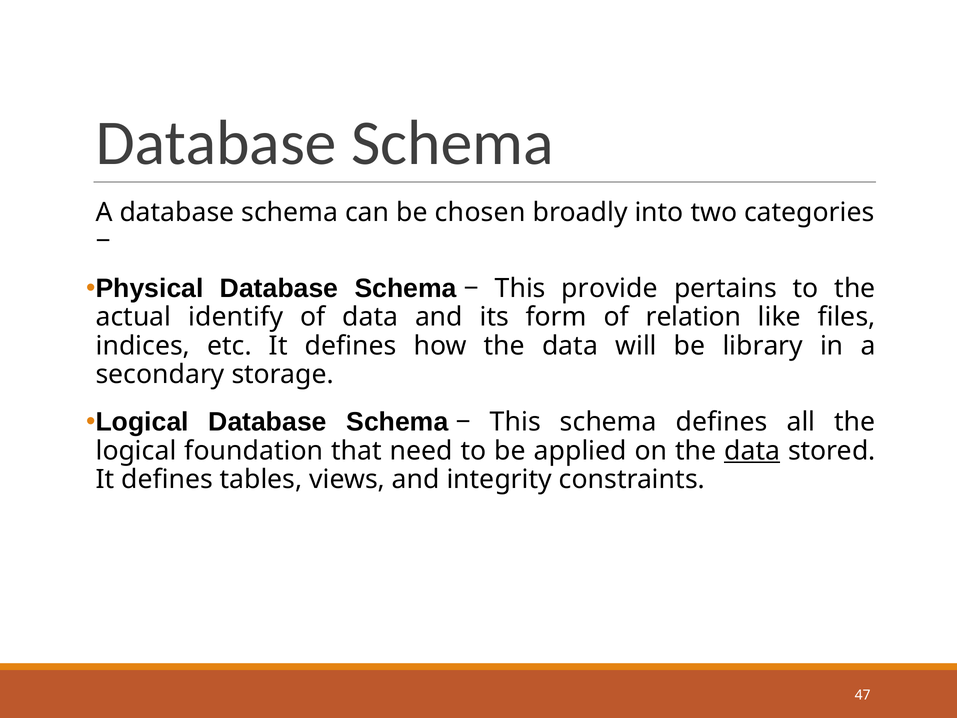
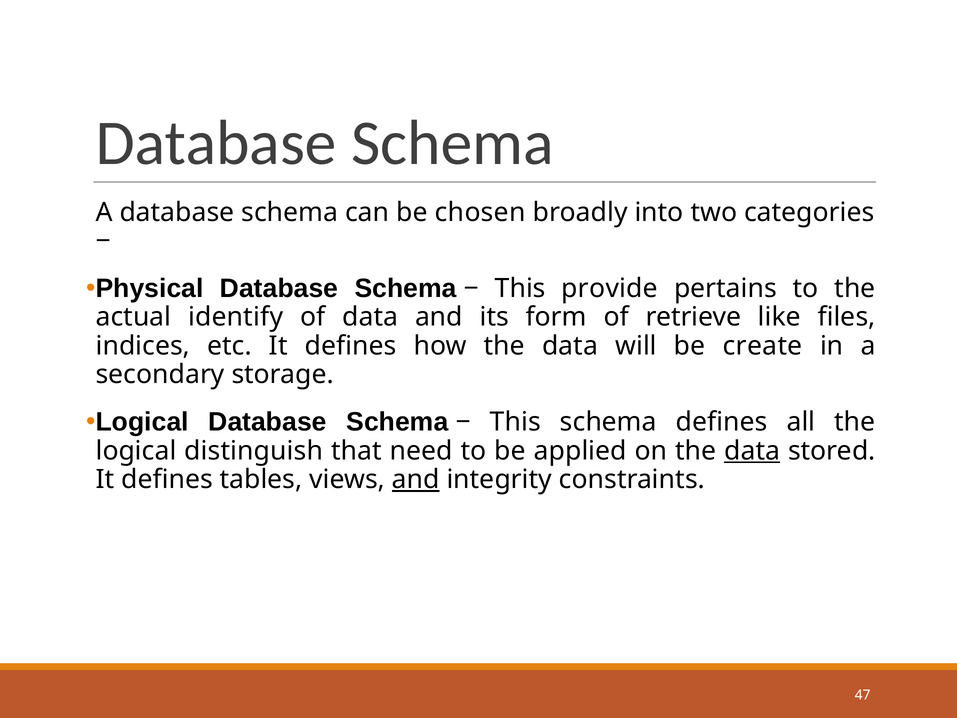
relation: relation -> retrieve
library: library -> create
foundation: foundation -> distinguish
and at (416, 479) underline: none -> present
